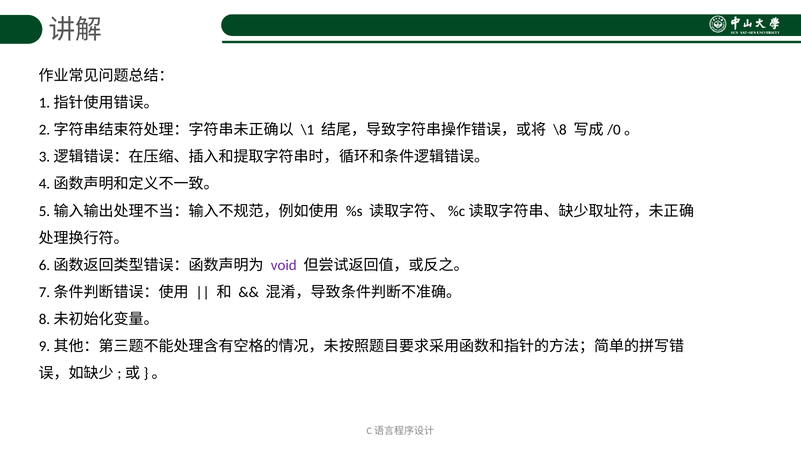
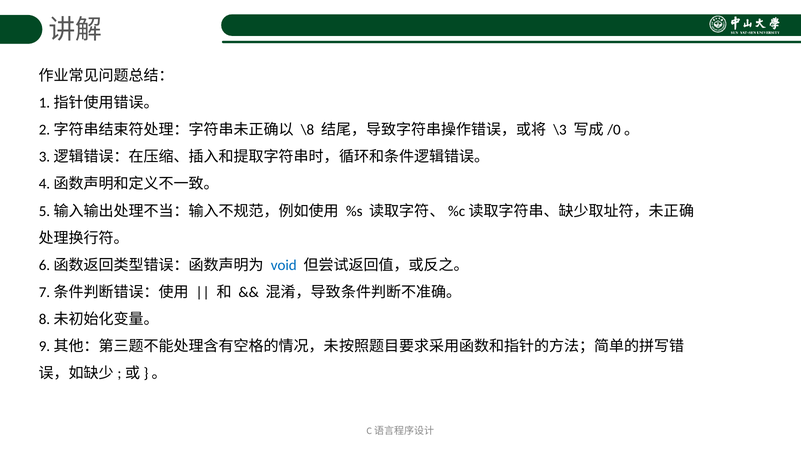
\1: \1 -> \8
\8: \8 -> \3
void colour: purple -> blue
